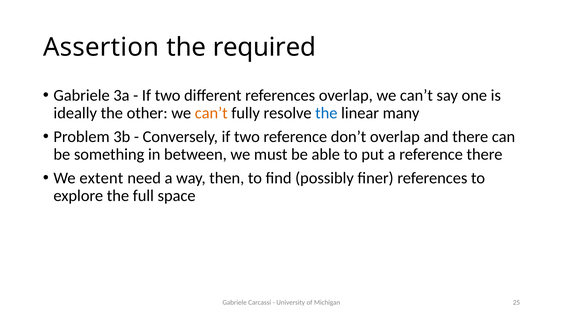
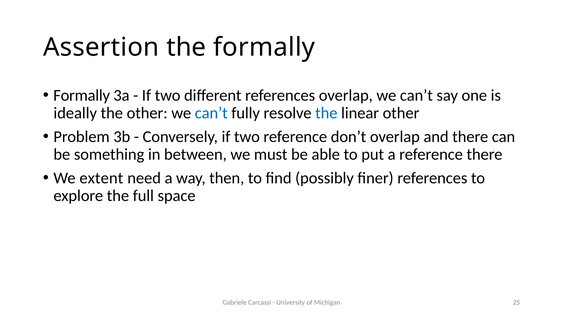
the required: required -> formally
Gabriele at (82, 95): Gabriele -> Formally
can’t at (211, 113) colour: orange -> blue
linear many: many -> other
